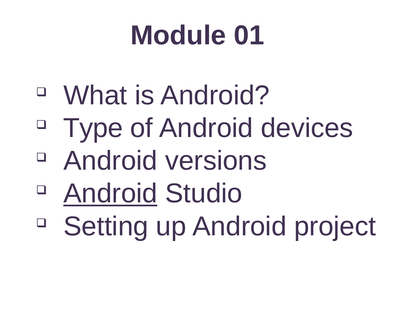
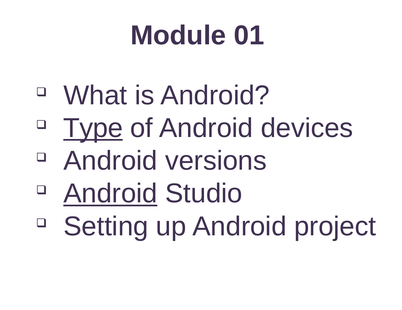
Type underline: none -> present
